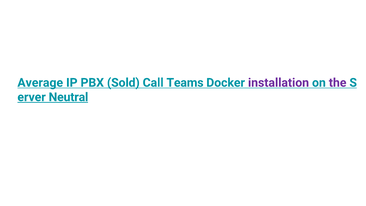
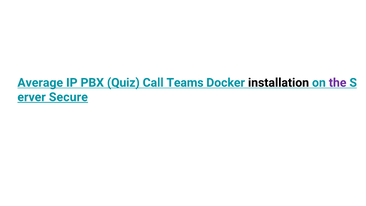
Sold: Sold -> Quiz
installation colour: purple -> black
Neutral: Neutral -> Secure
